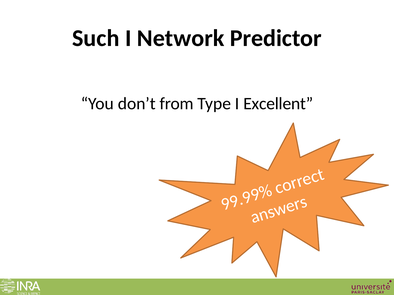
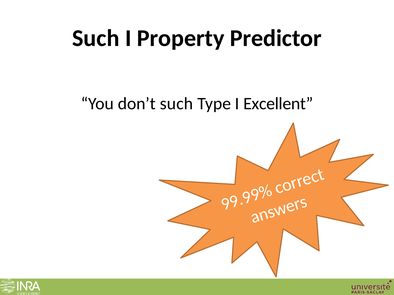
Network: Network -> Property
don’t from: from -> such
